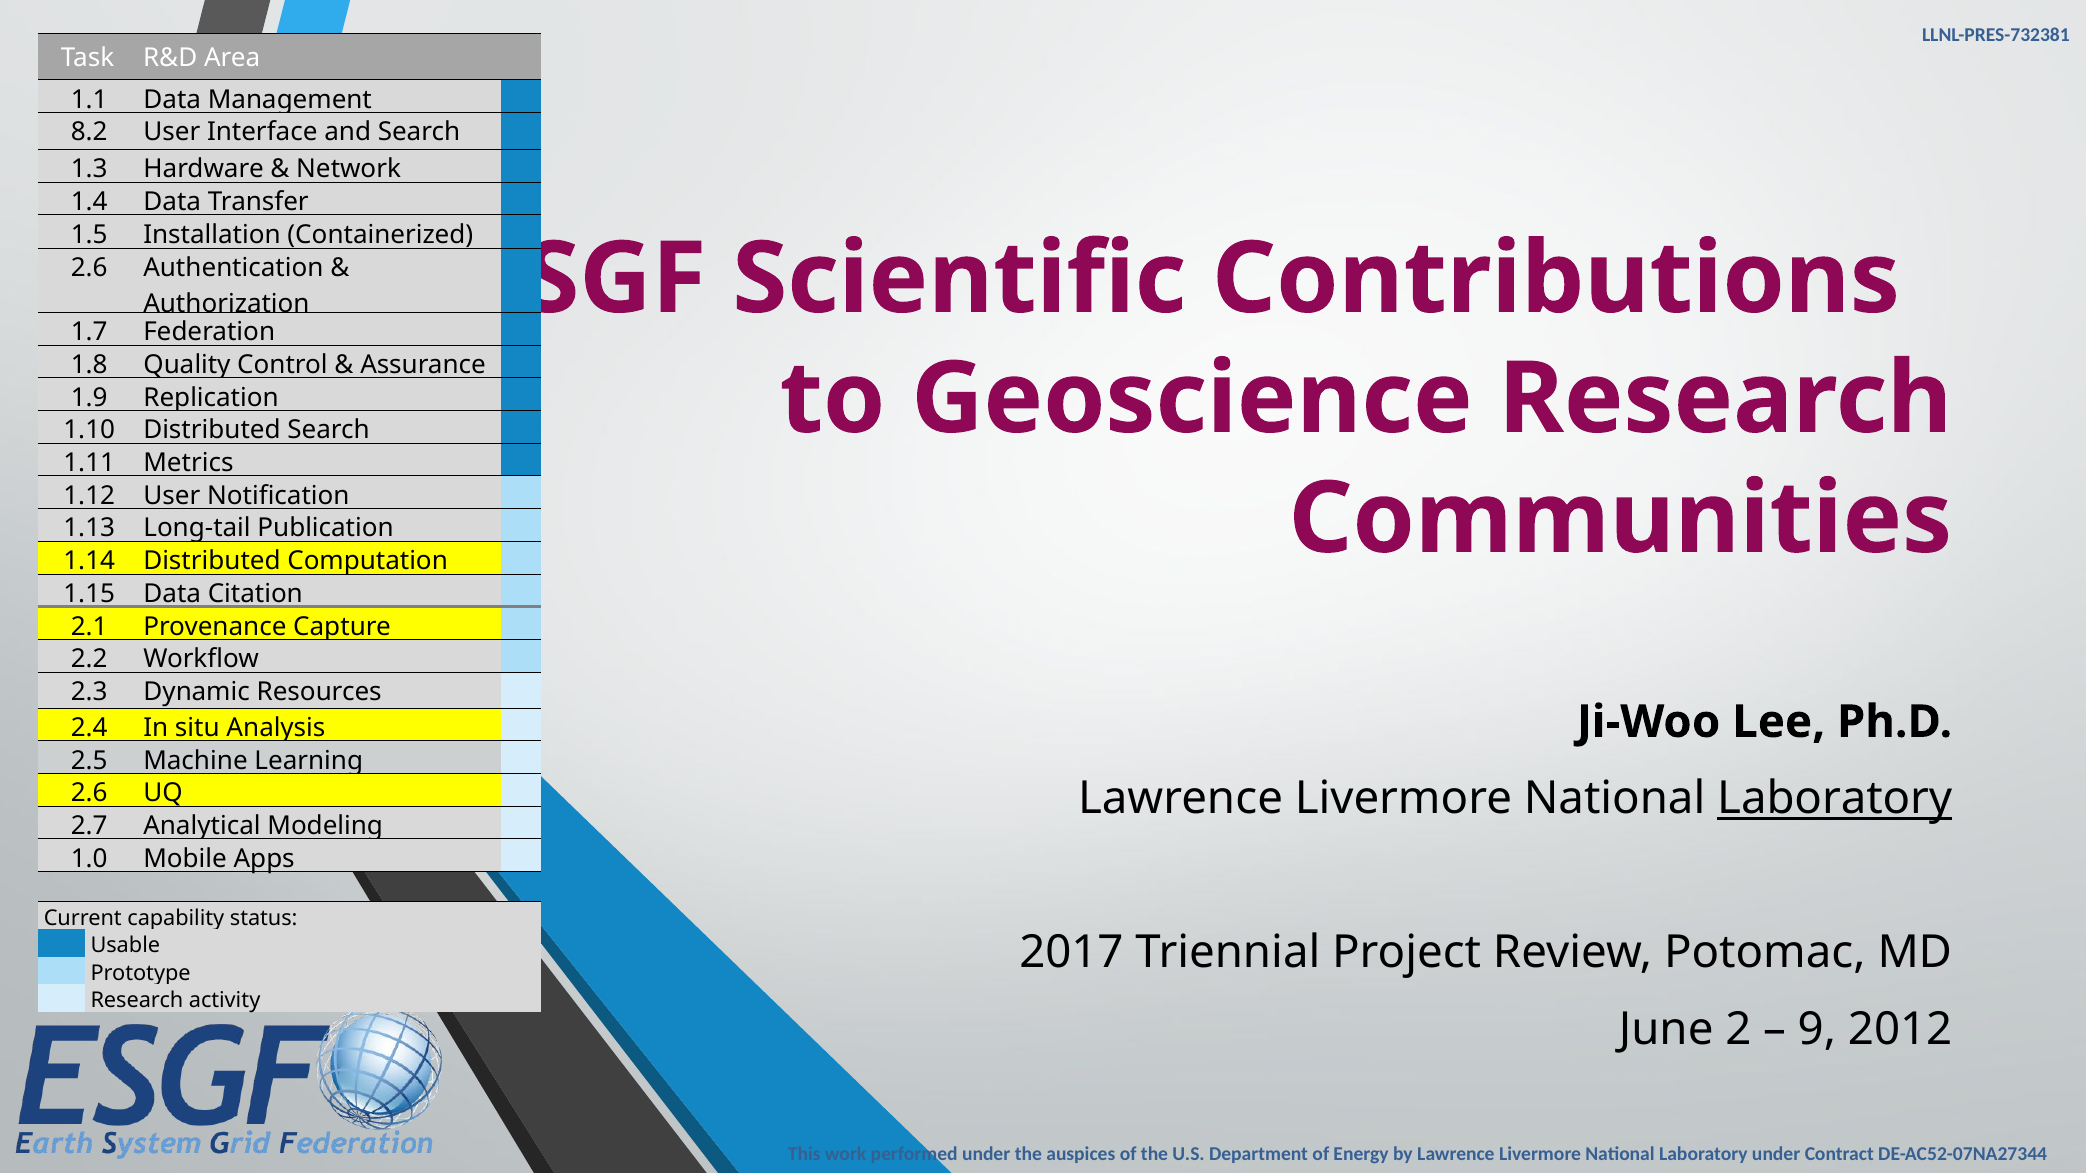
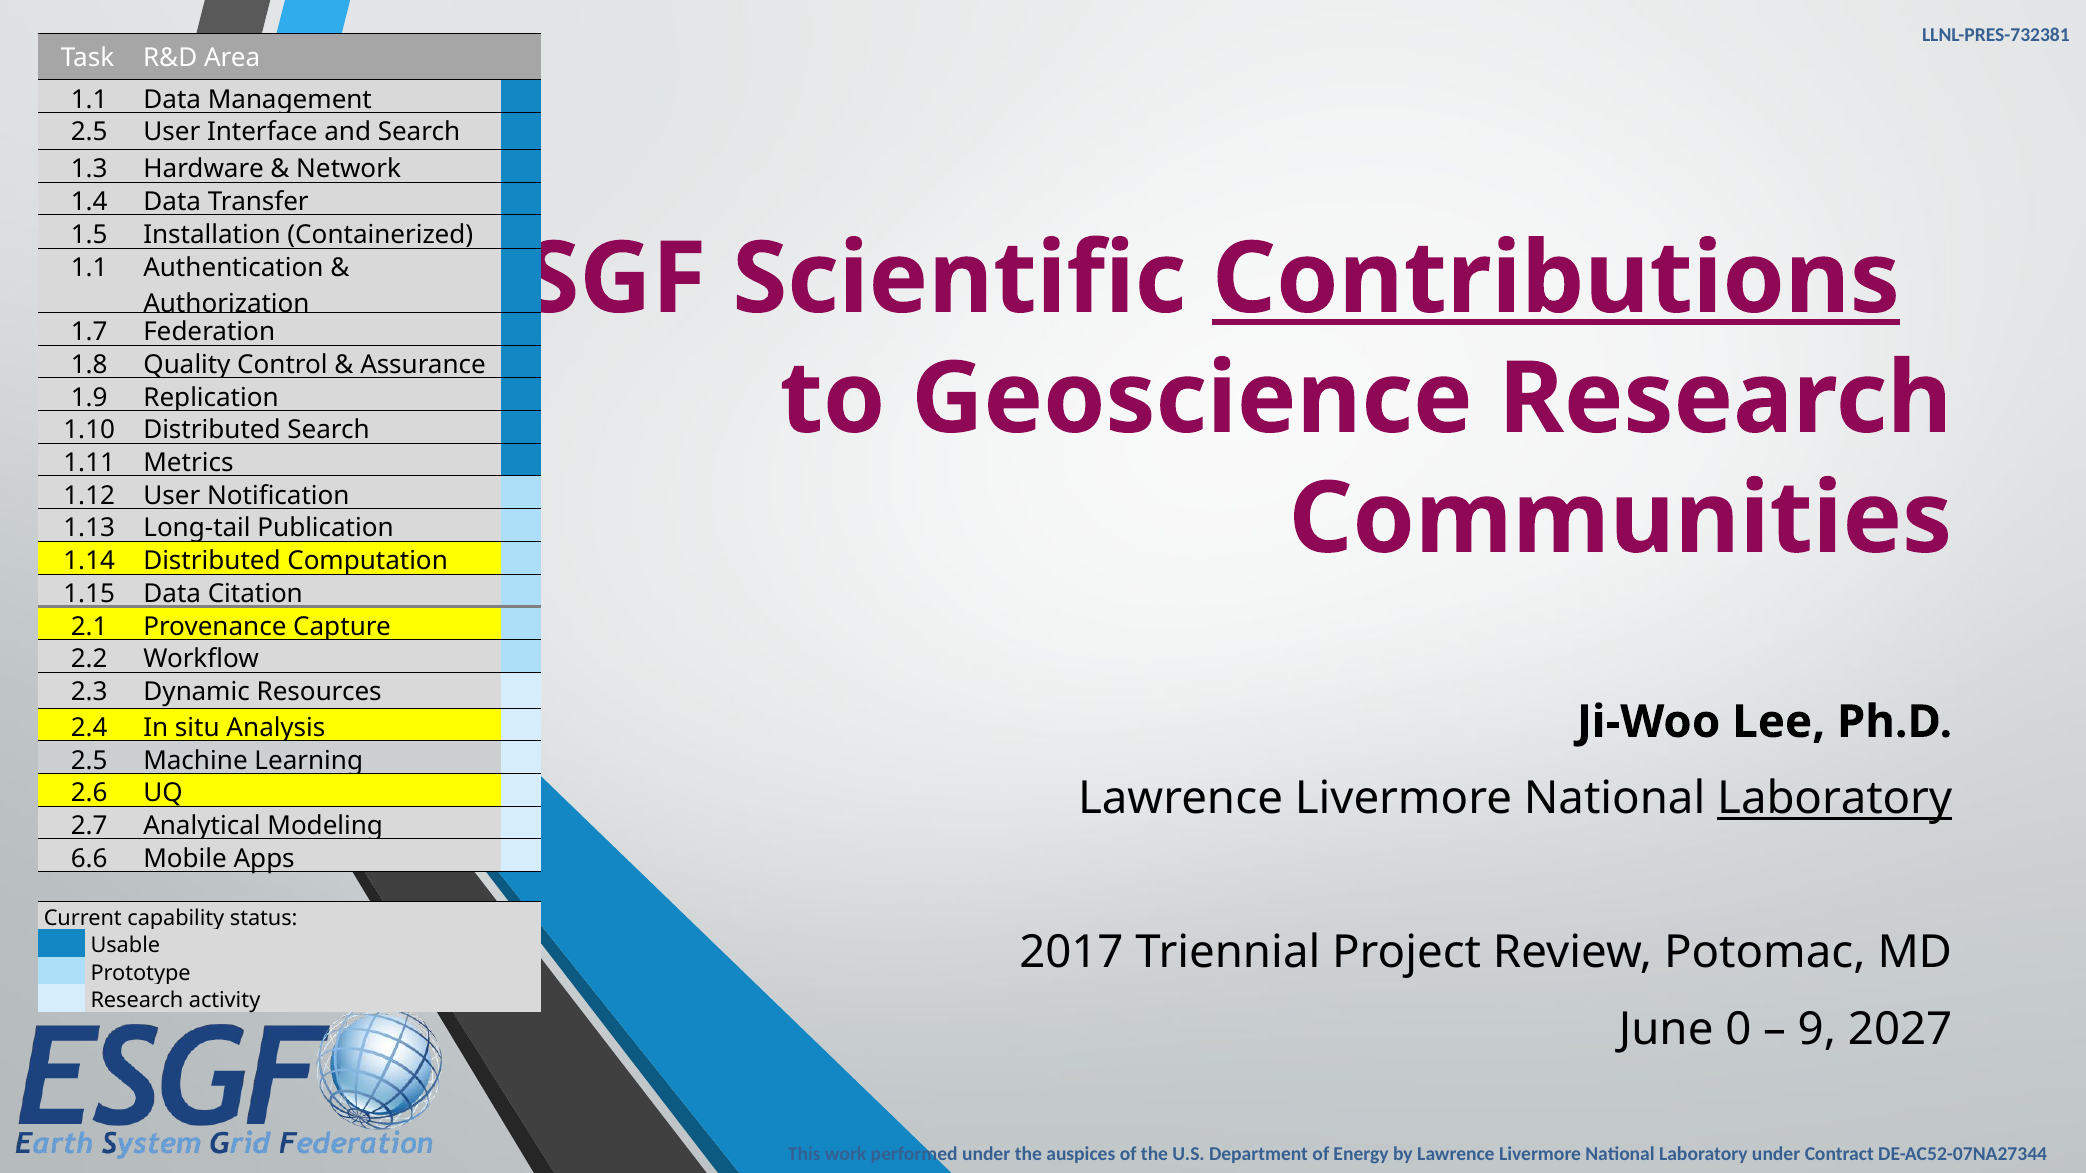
8.2 at (89, 132): 8.2 -> 2.5
2.6 at (89, 268): 2.6 -> 1.1
Contributions underline: none -> present
1.0: 1.0 -> 6.6
2: 2 -> 0
2012: 2012 -> 2027
